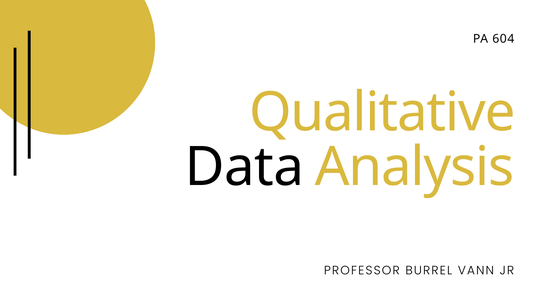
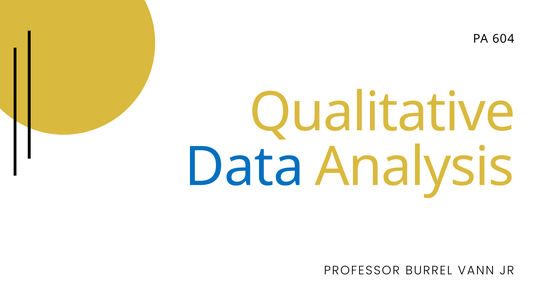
Data colour: black -> blue
